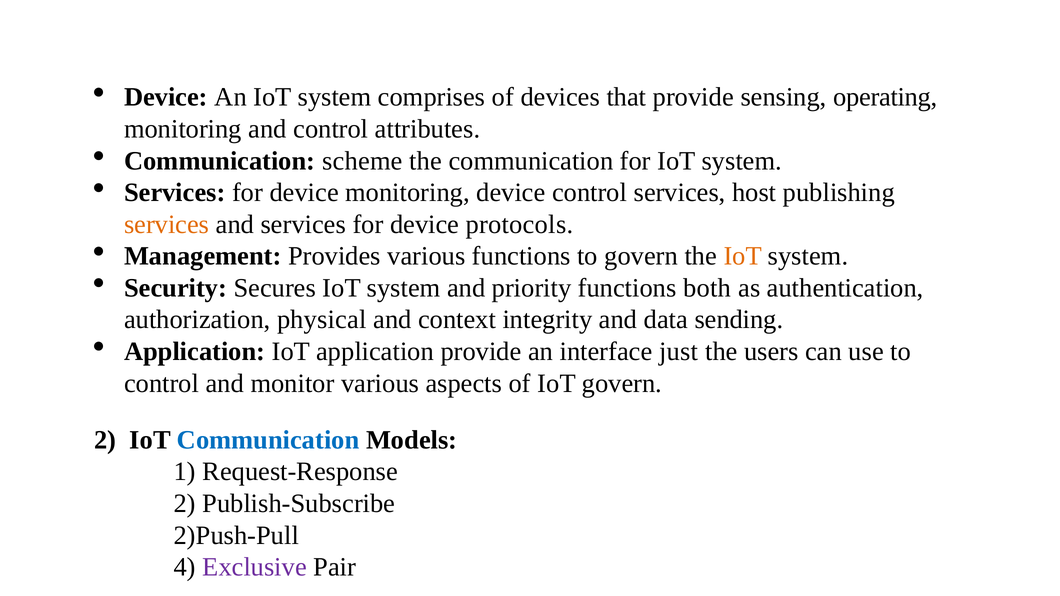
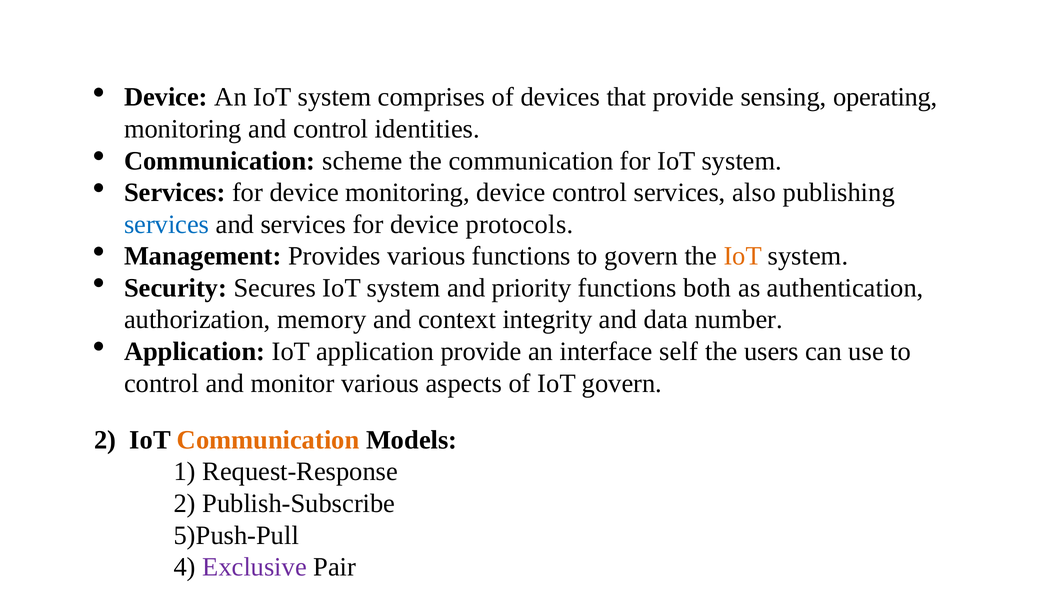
attributes: attributes -> identities
host: host -> also
services at (167, 224) colour: orange -> blue
physical: physical -> memory
sending: sending -> number
just: just -> self
Communication at (268, 440) colour: blue -> orange
2)Push-Pull: 2)Push-Pull -> 5)Push-Pull
